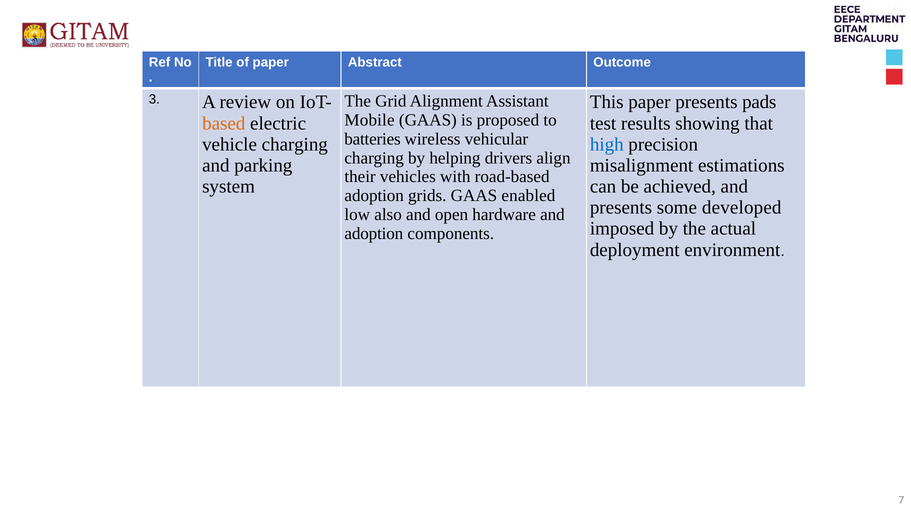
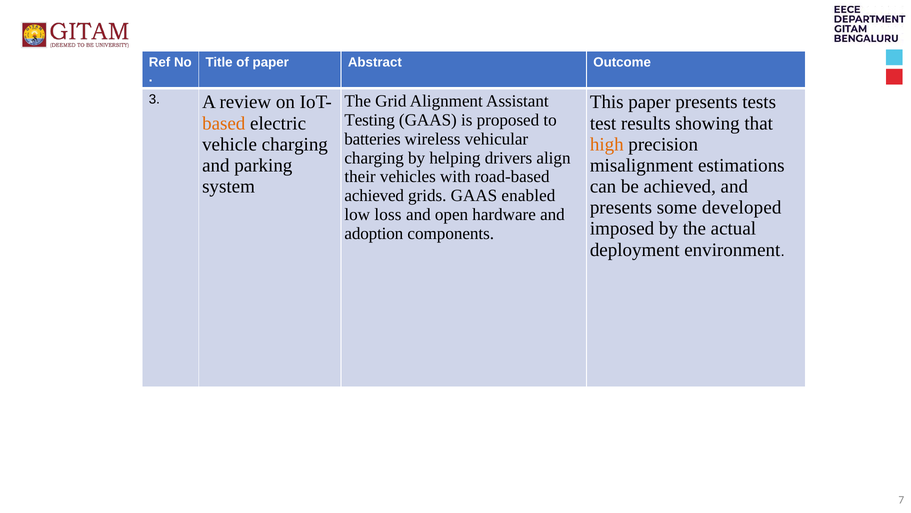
pads: pads -> tests
Mobile: Mobile -> Testing
high colour: blue -> orange
adoption at (374, 196): adoption -> achieved
also: also -> loss
